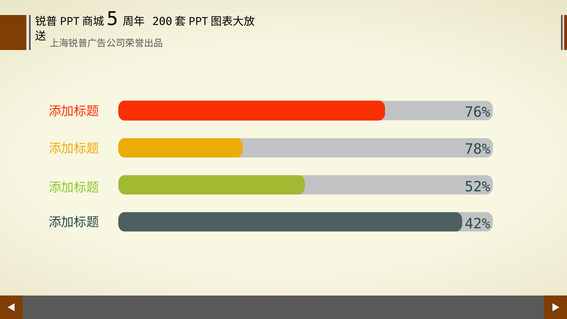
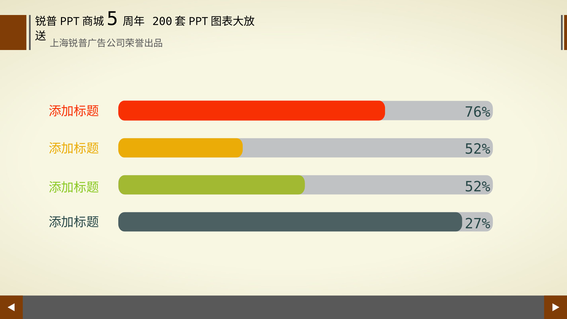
78% at (478, 149): 78% -> 52%
42%: 42% -> 27%
